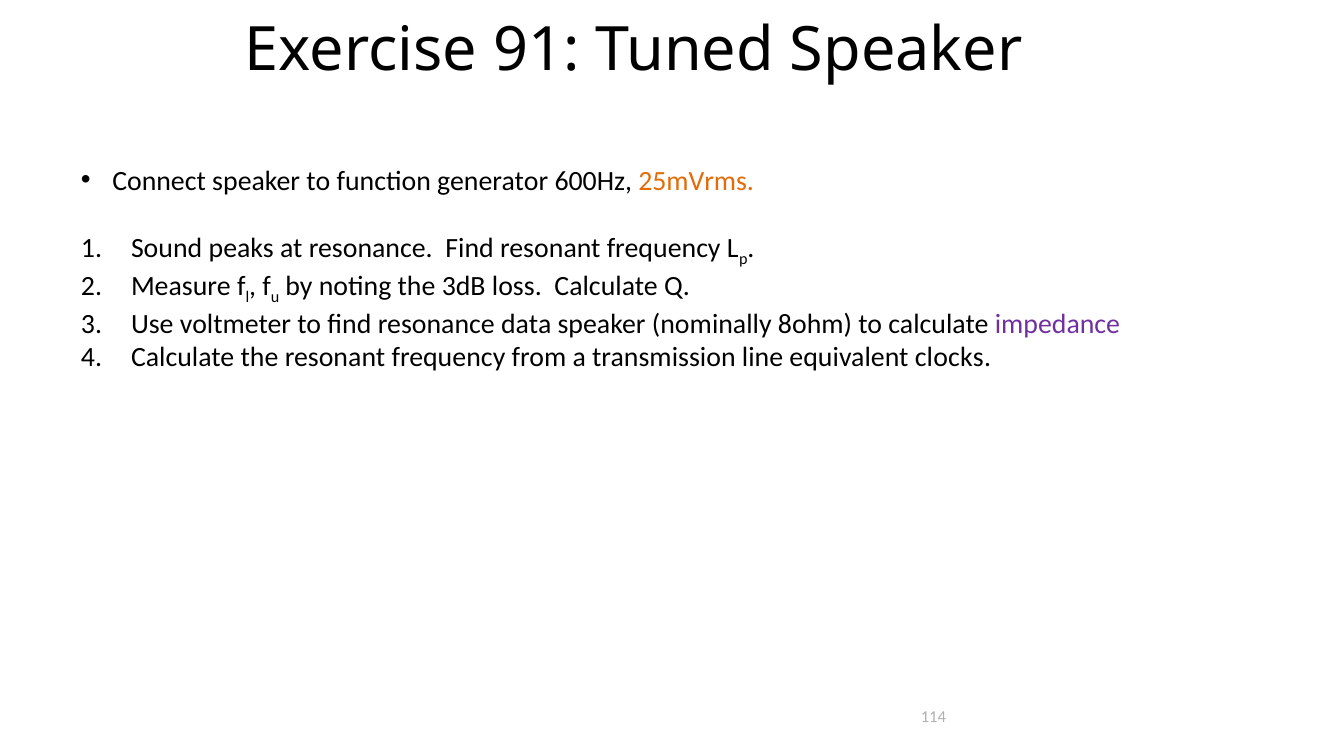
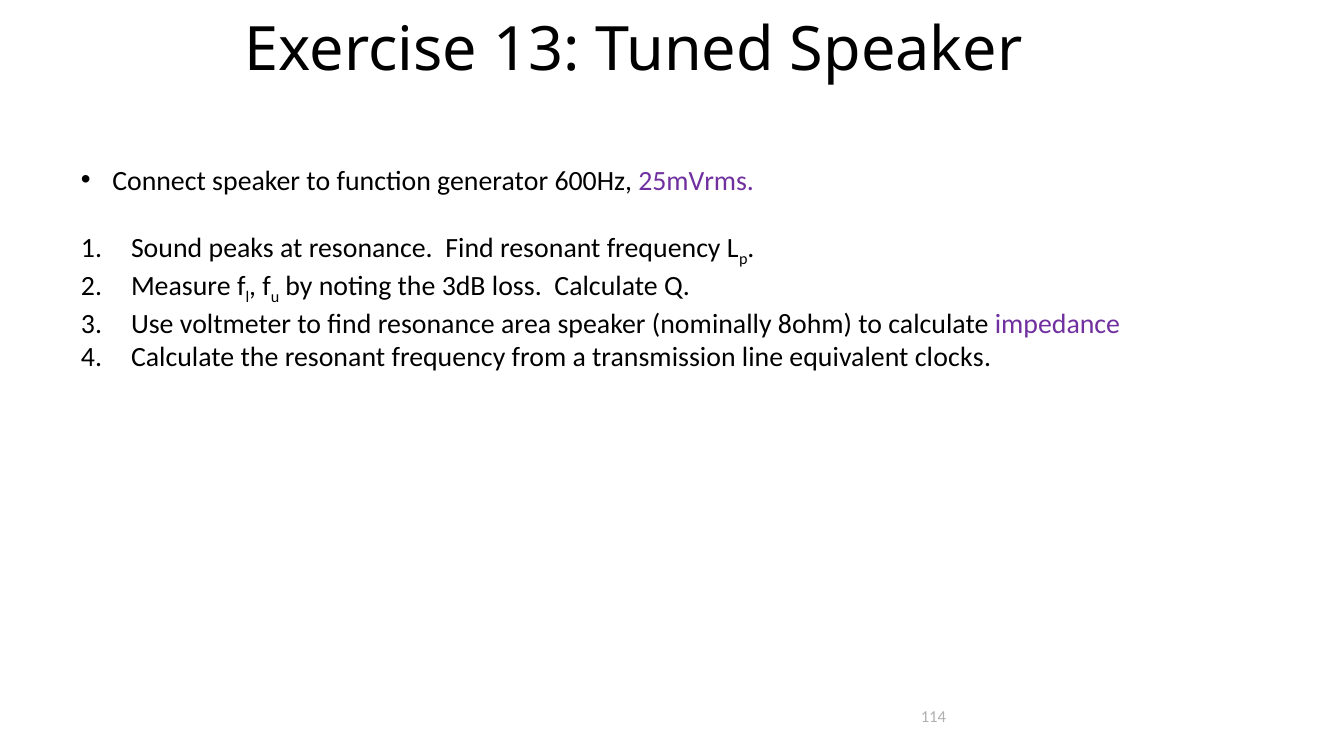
91: 91 -> 13
25mVrms colour: orange -> purple
data: data -> area
